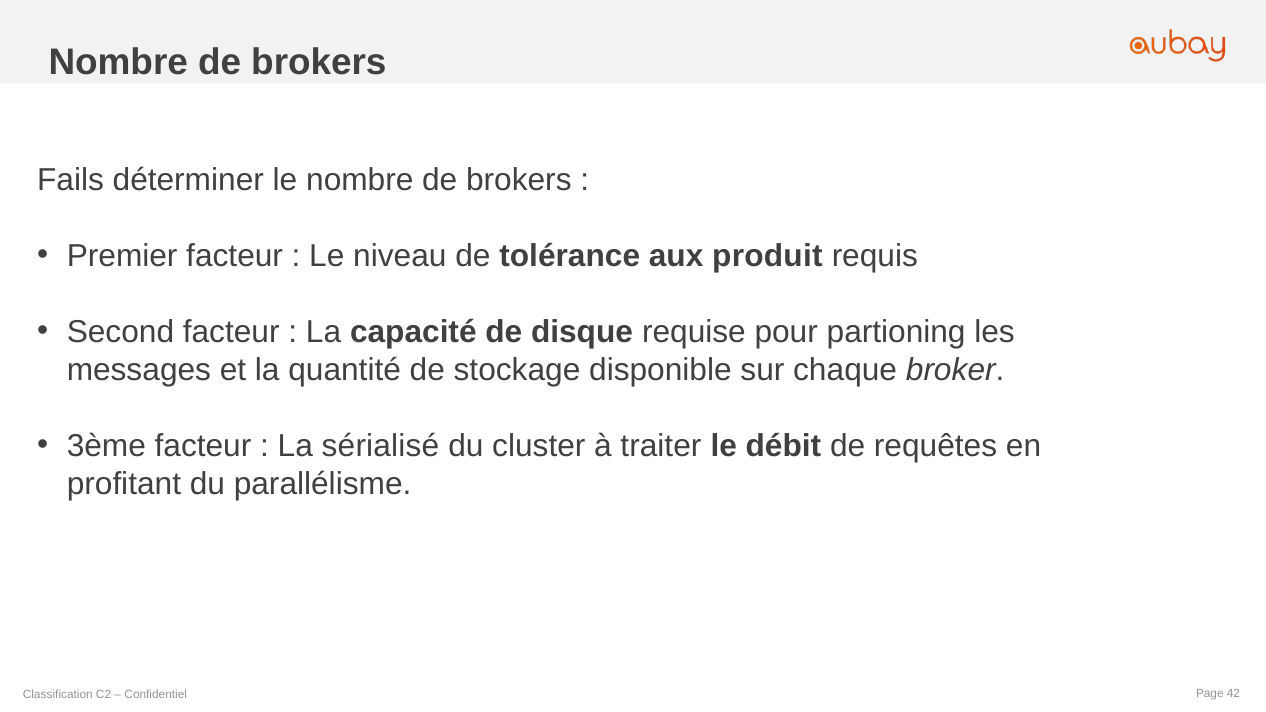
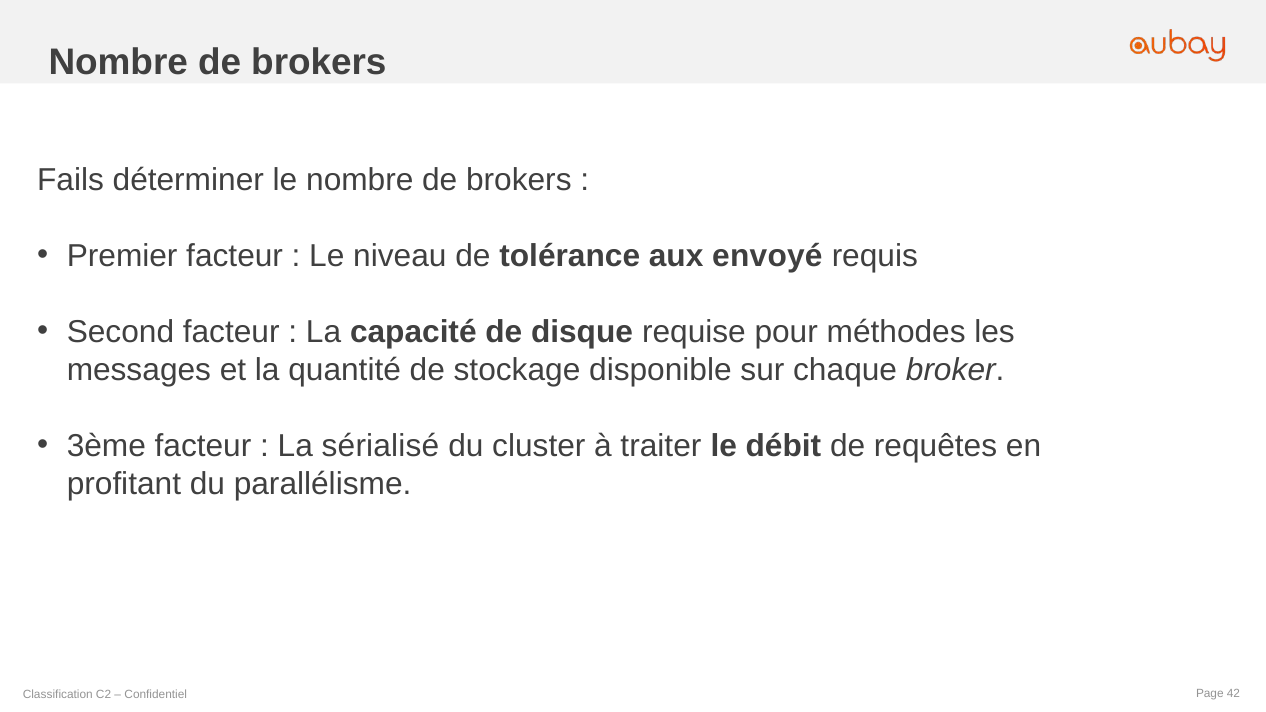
produit: produit -> envoyé
partioning: partioning -> méthodes
